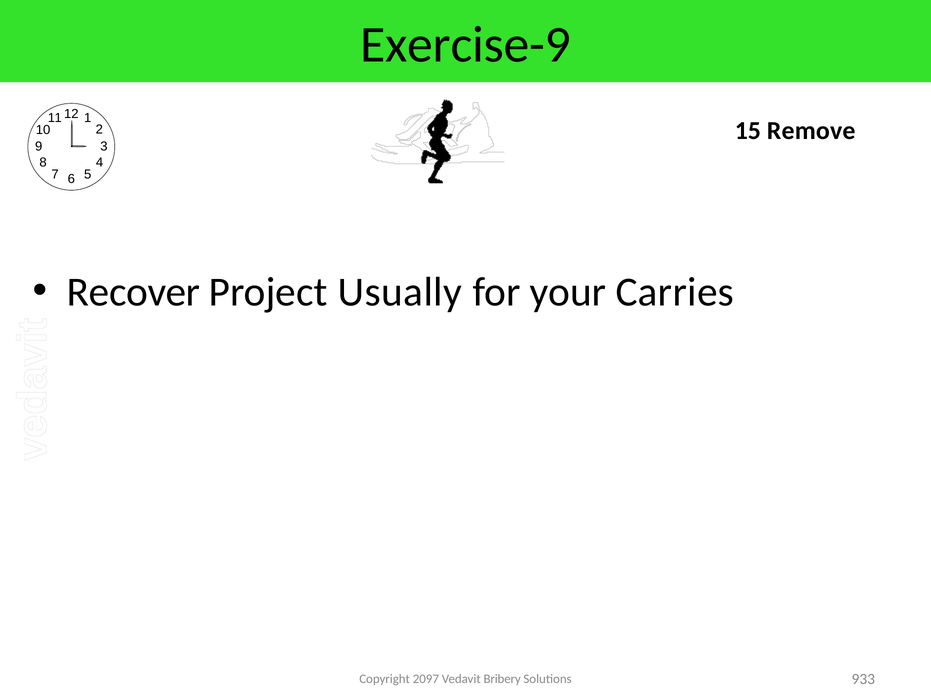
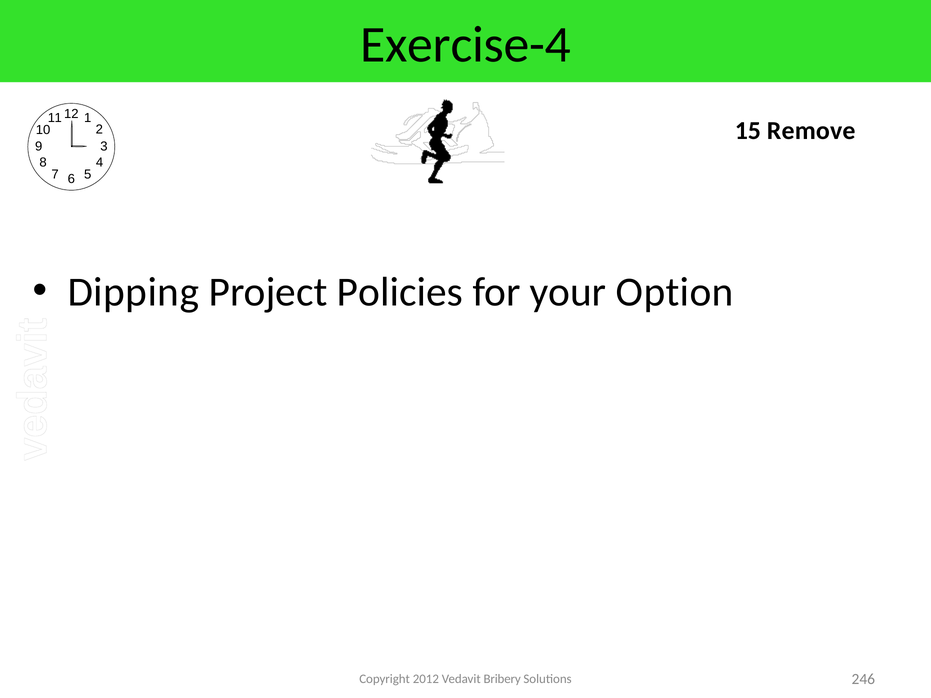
Exercise-9: Exercise-9 -> Exercise-4
Recover: Recover -> Dipping
Usually: Usually -> Policies
Carries: Carries -> Option
2097: 2097 -> 2012
933: 933 -> 246
